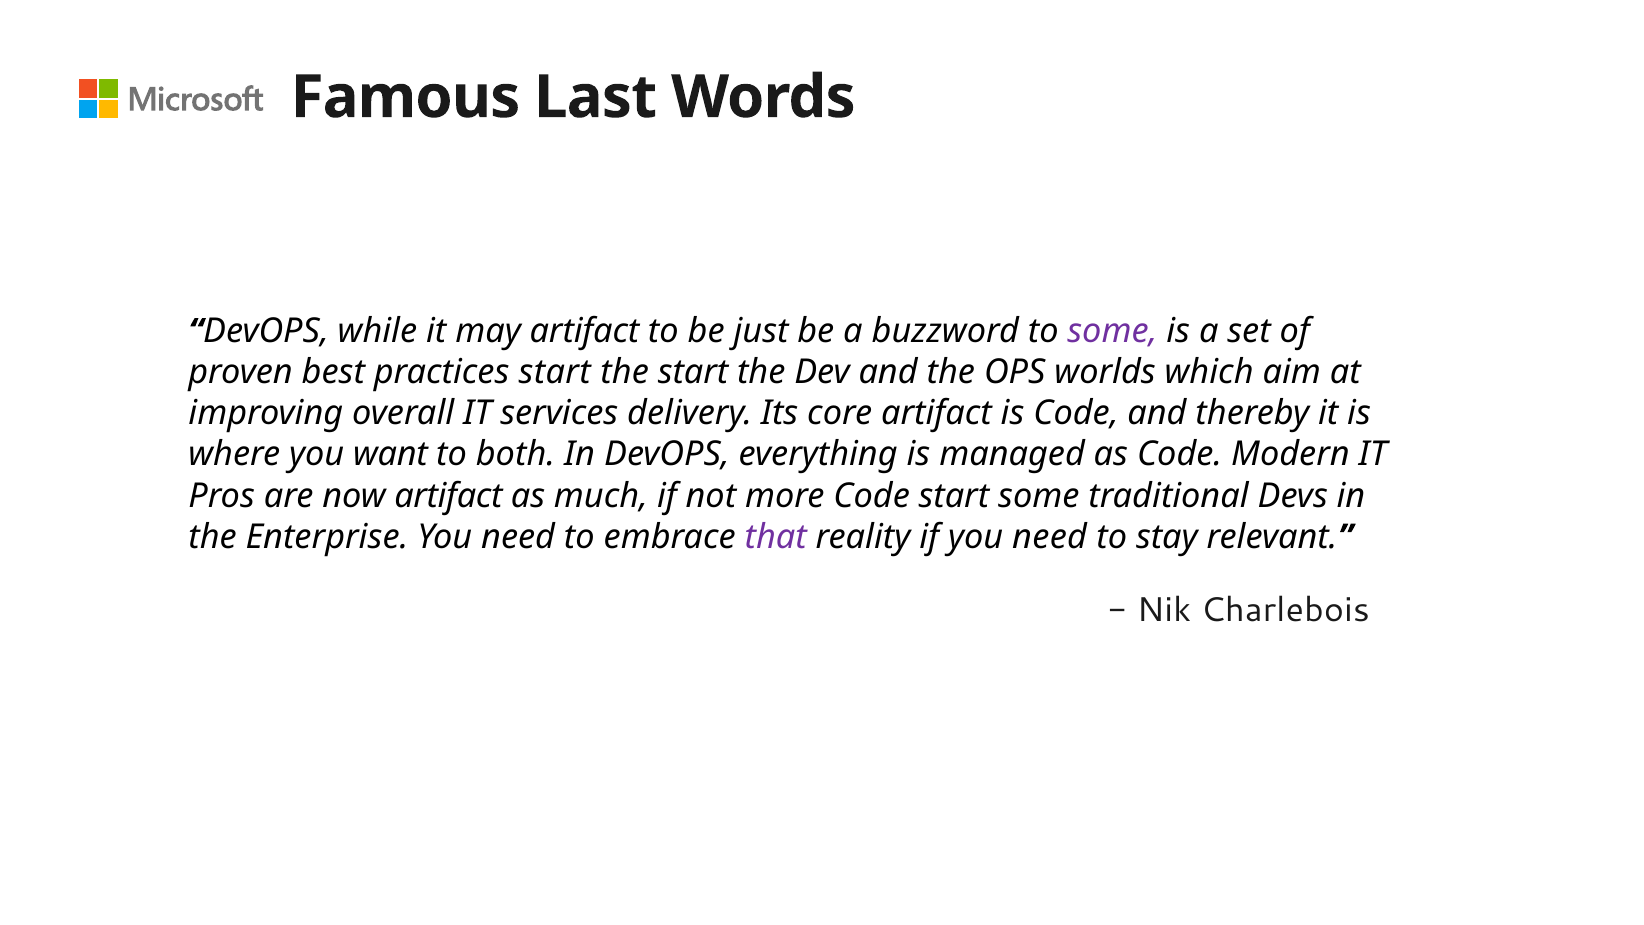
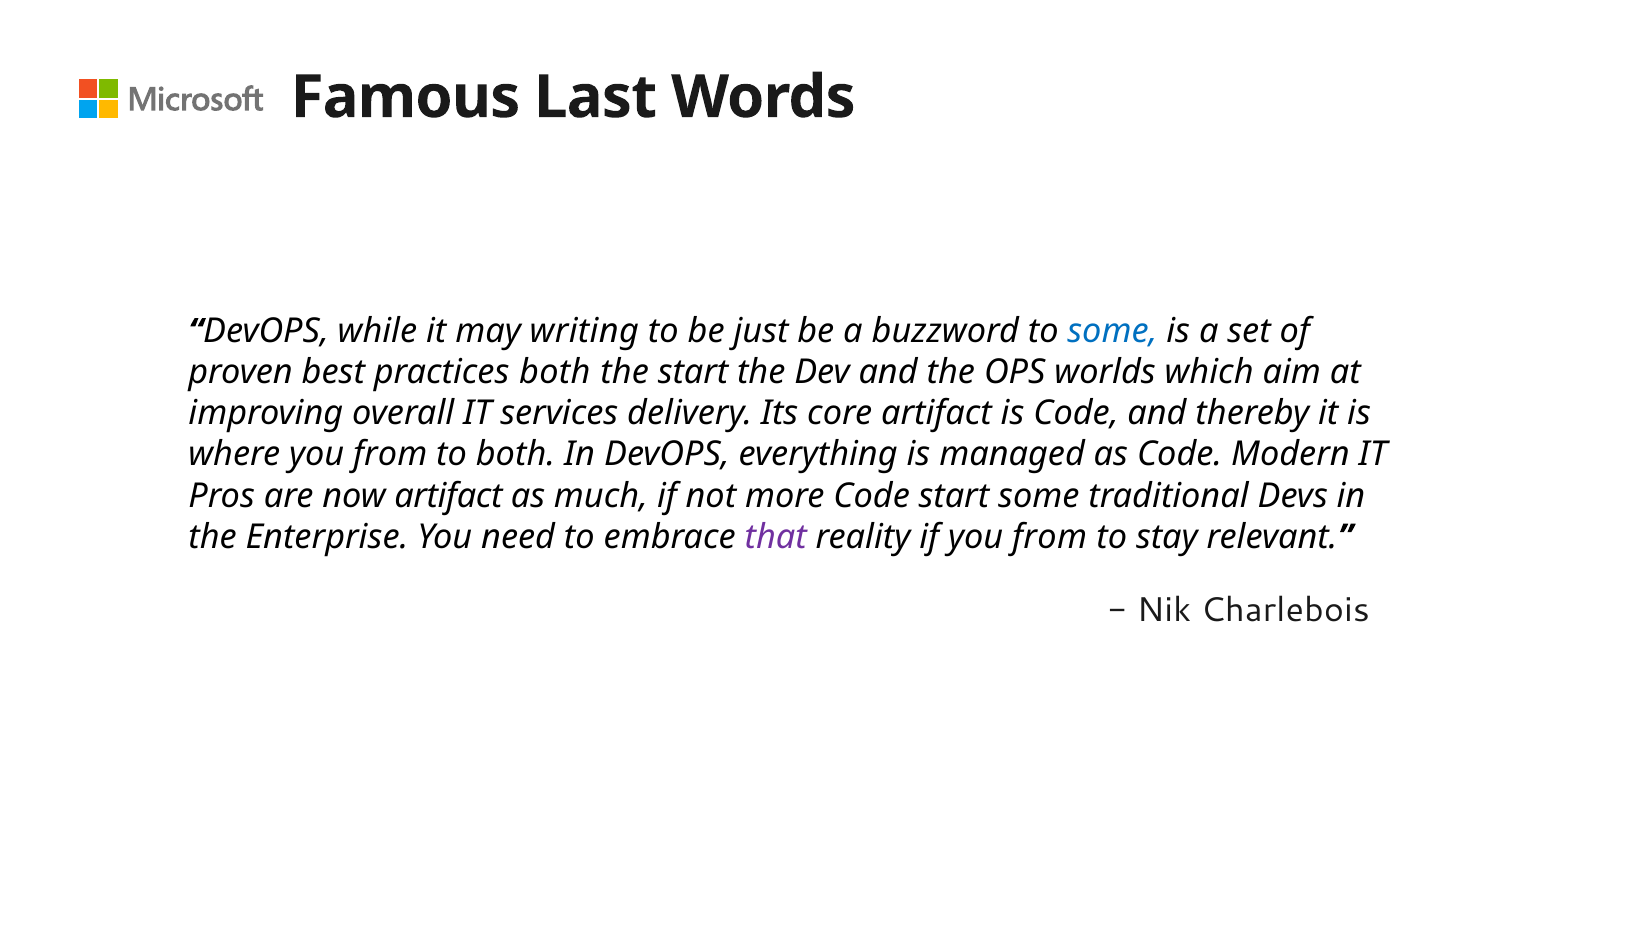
may artifact: artifact -> writing
some at (1112, 331) colour: purple -> blue
practices start: start -> both
where you want: want -> from
if you need: need -> from
